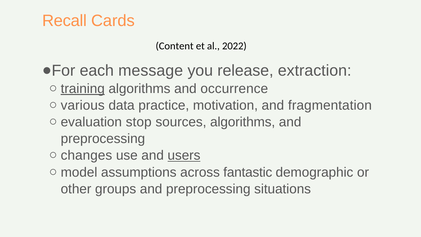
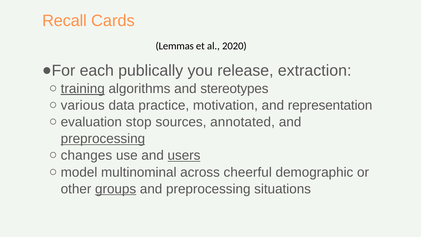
Content: Content -> Lemmas
2022: 2022 -> 2020
message: message -> publically
occurrence: occurrence -> stereotypes
fragmentation: fragmentation -> representation
sources algorithms: algorithms -> annotated
preprocessing at (103, 139) underline: none -> present
assumptions: assumptions -> multinominal
fantastic: fantastic -> cheerful
groups underline: none -> present
